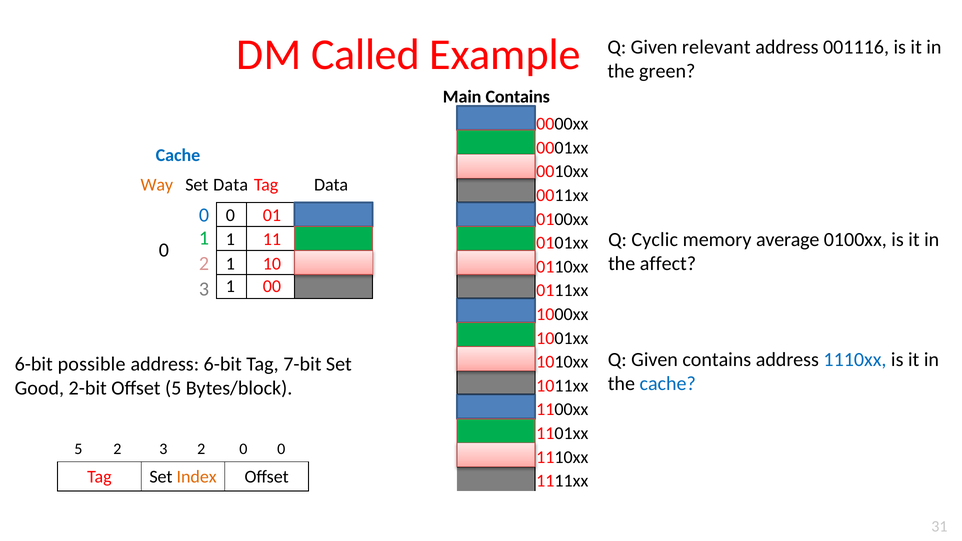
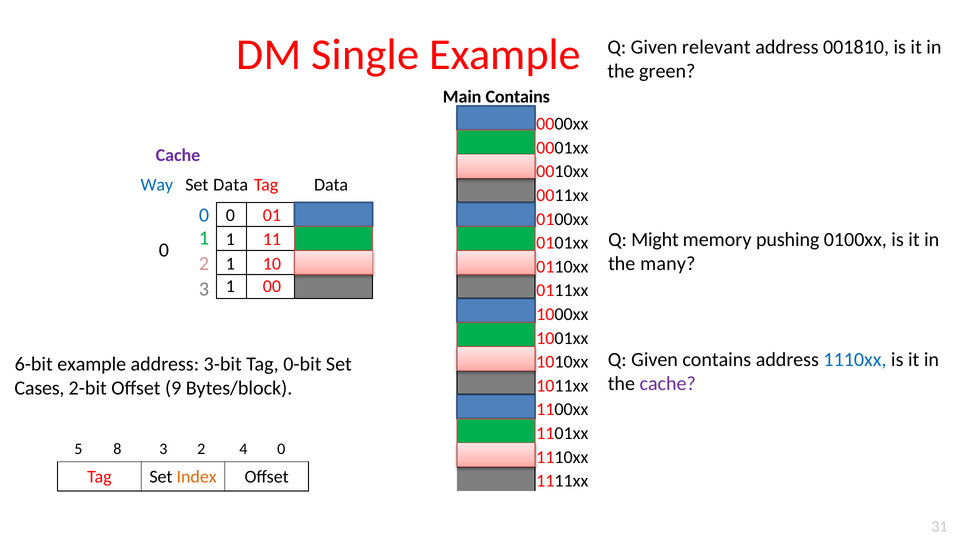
Called: Called -> Single
001116: 001116 -> 001810
Cache at (178, 155) colour: blue -> purple
Way colour: orange -> blue
Cyclic: Cyclic -> Might
average: average -> pushing
affect: affect -> many
6-bit possible: possible -> example
address 6-bit: 6-bit -> 3-bit
7-bit: 7-bit -> 0-bit
cache at (668, 384) colour: blue -> purple
Good: Good -> Cases
Offset 5: 5 -> 9
5 2: 2 -> 8
2 0: 0 -> 4
